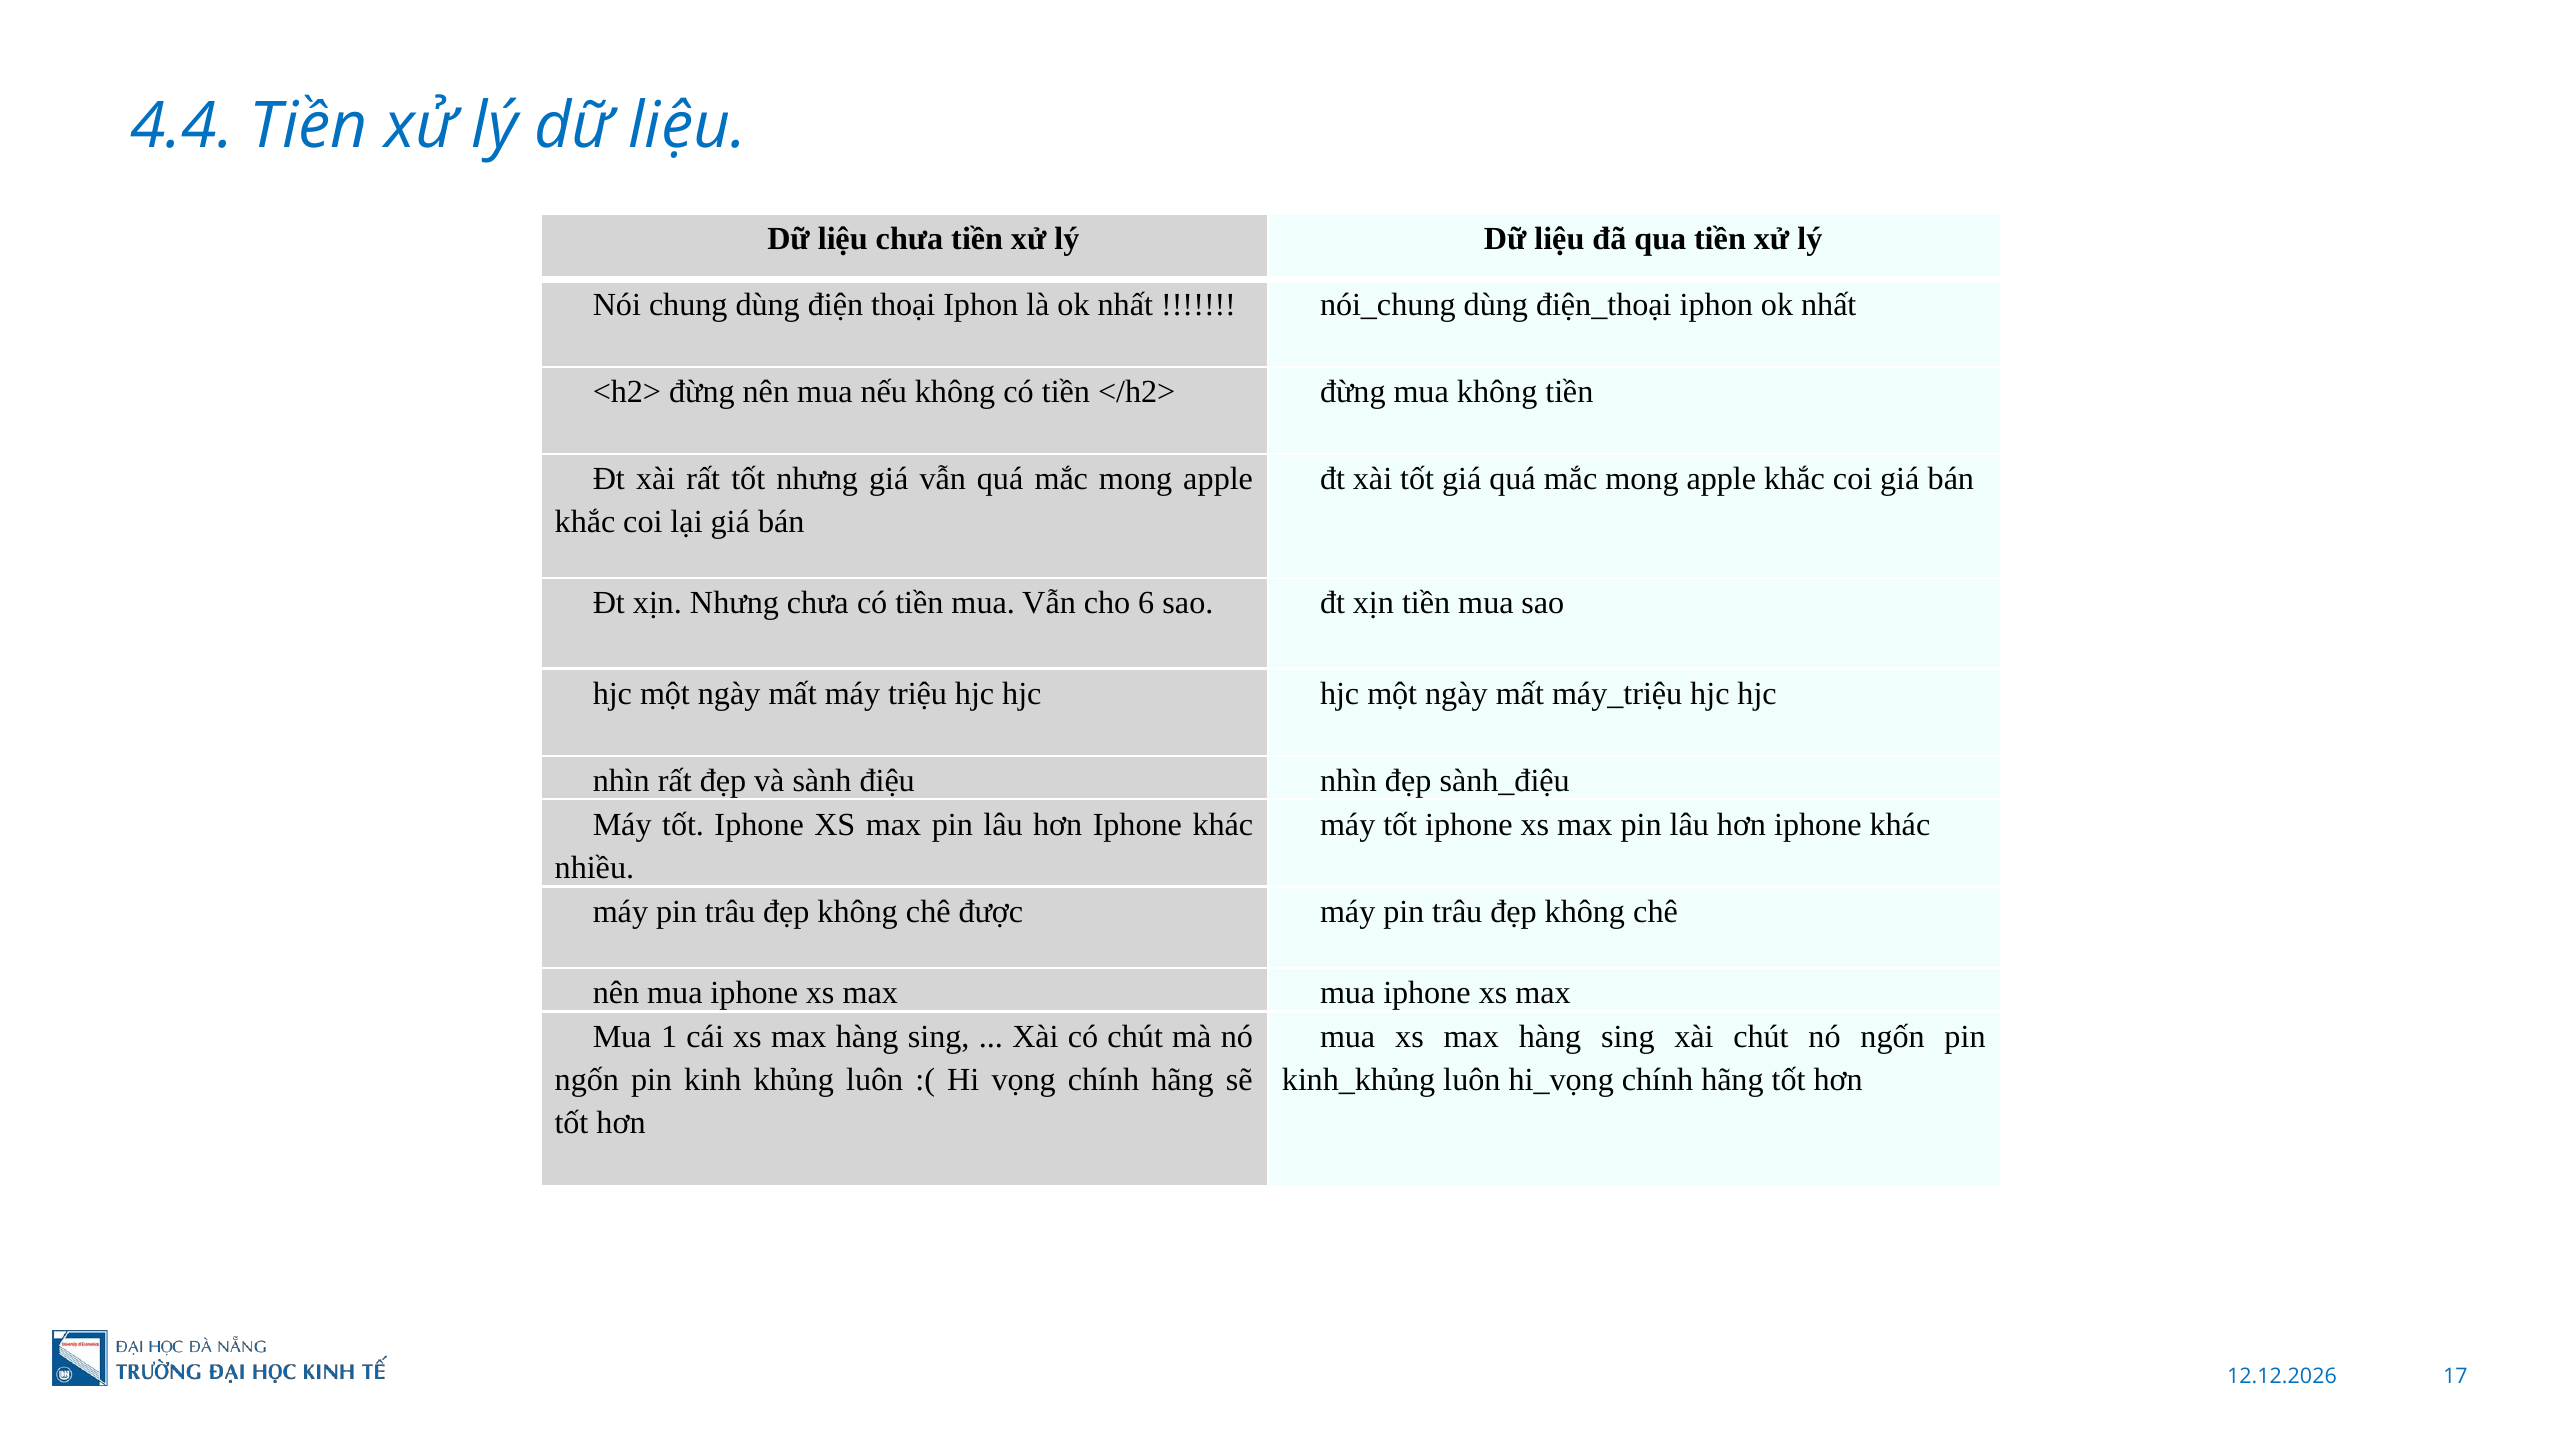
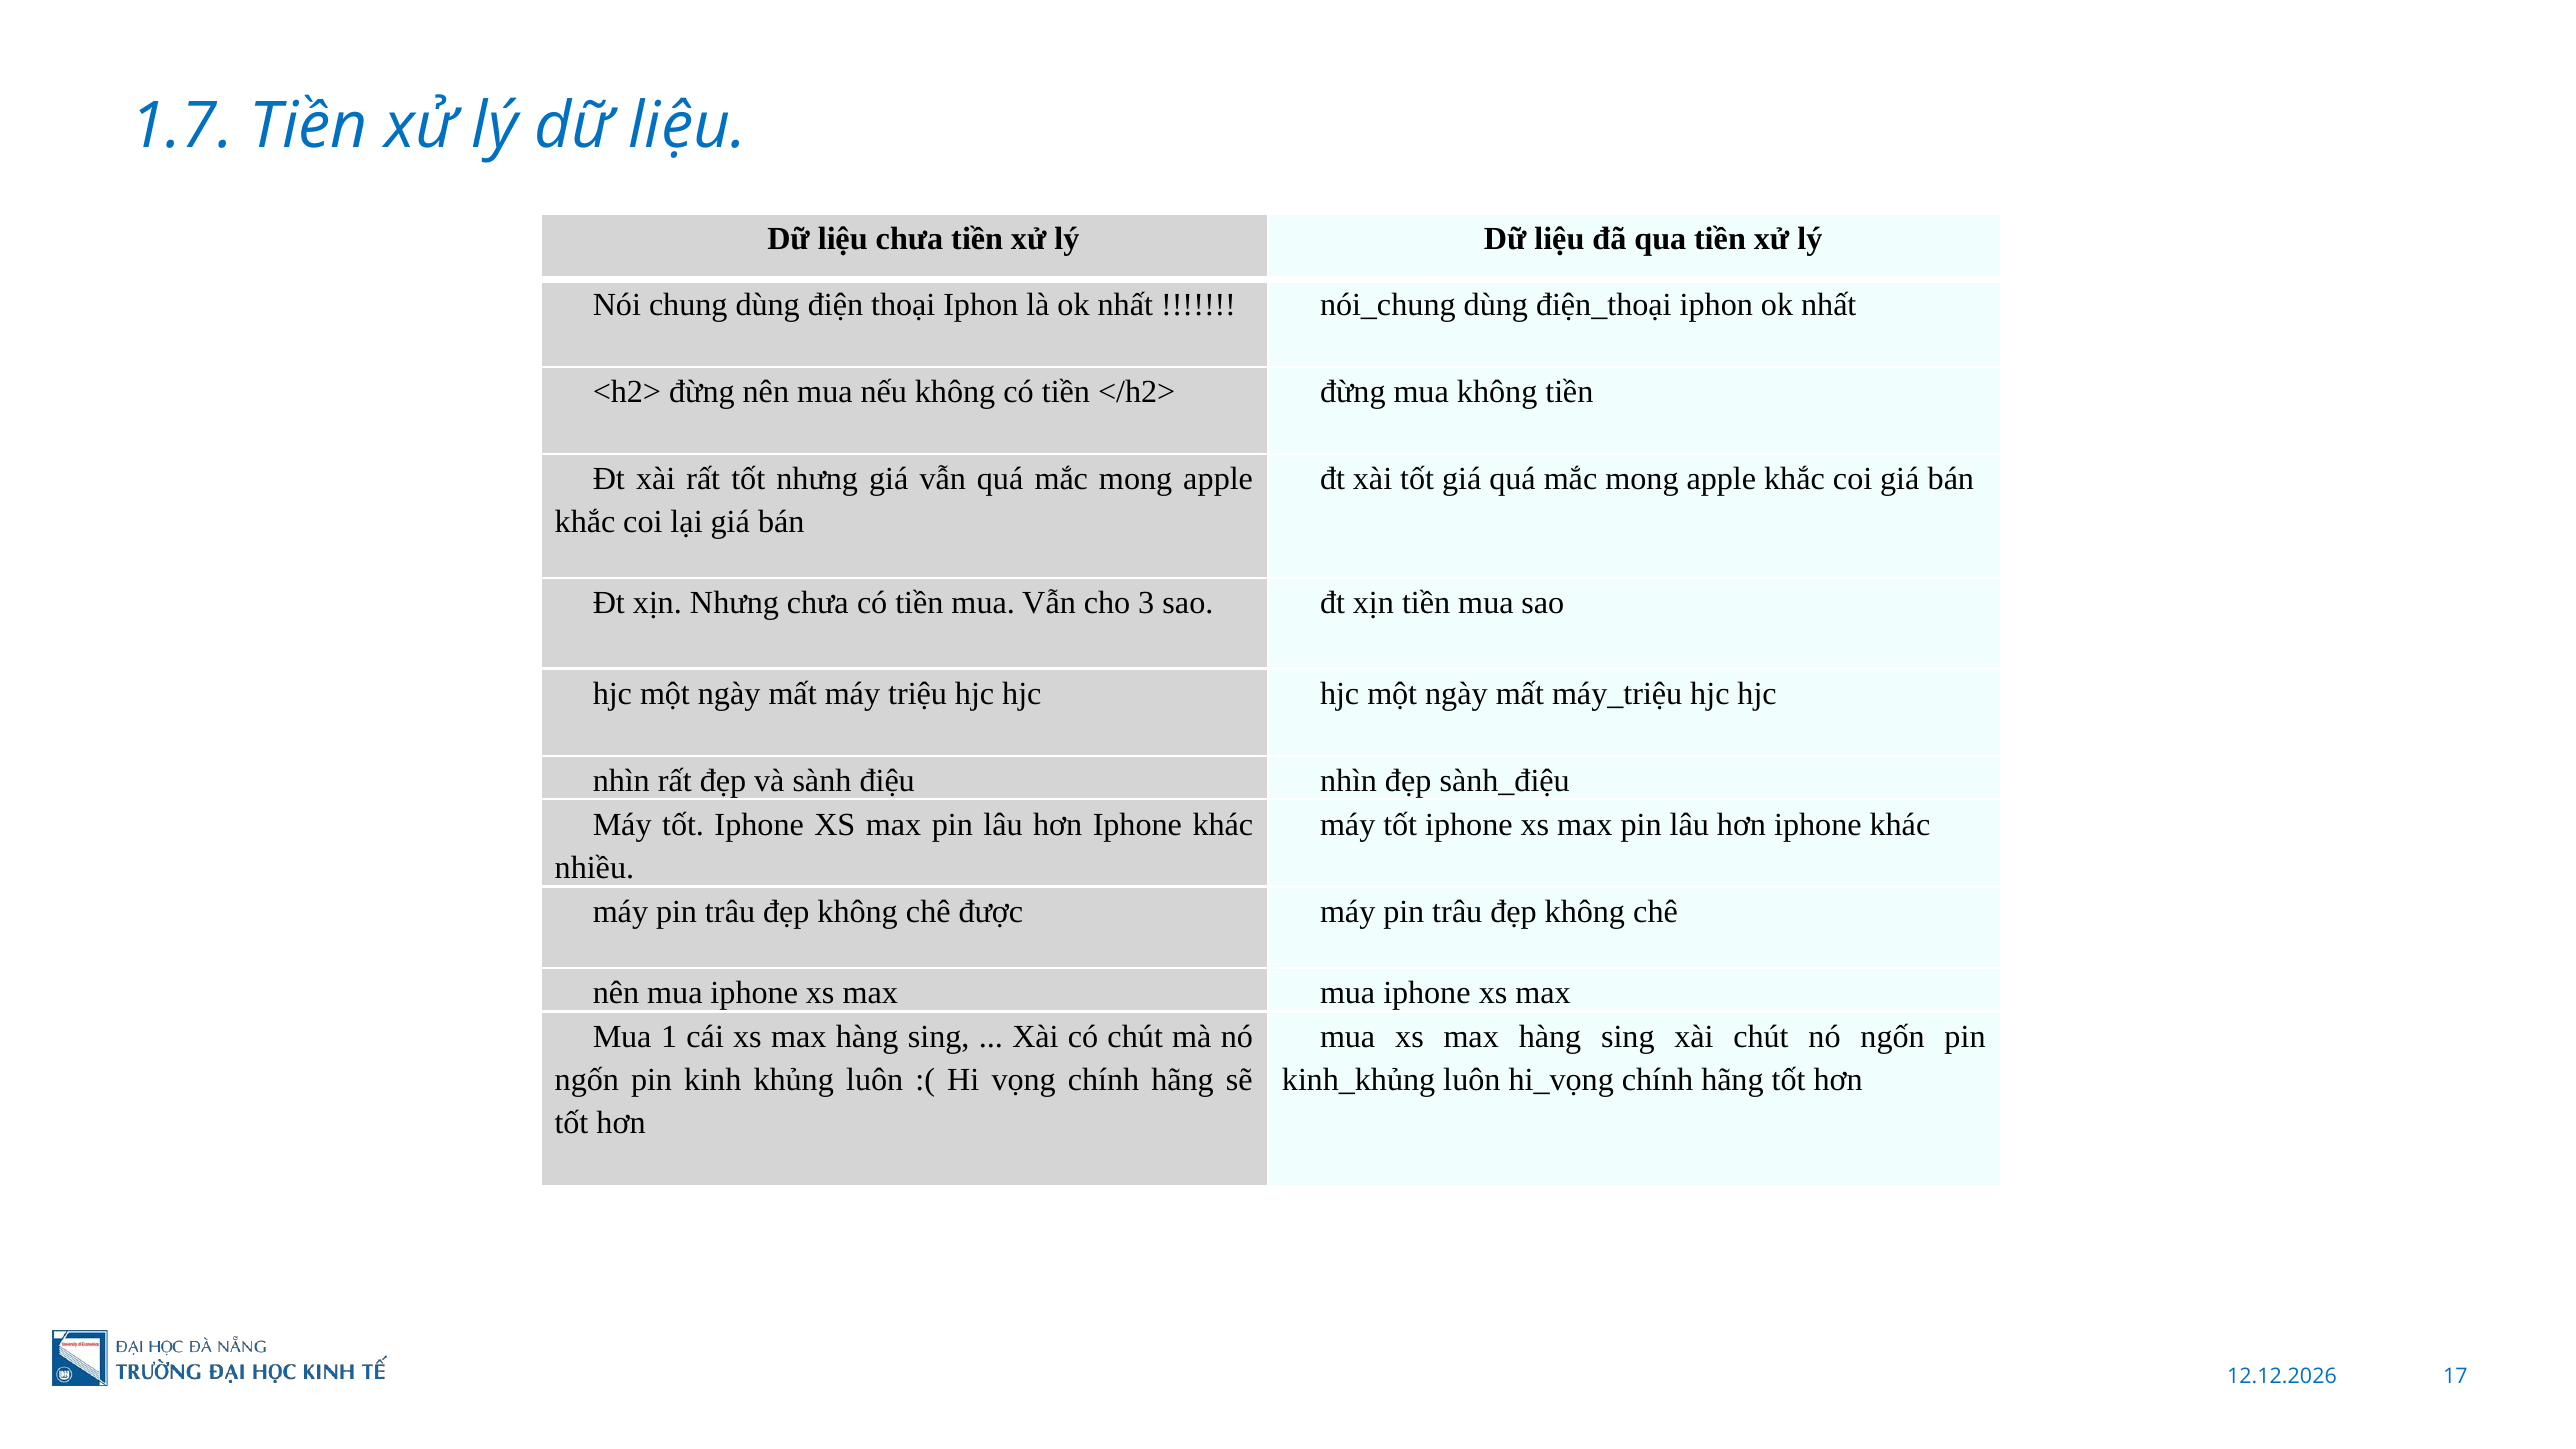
4.4: 4.4 -> 1.7
6: 6 -> 3
